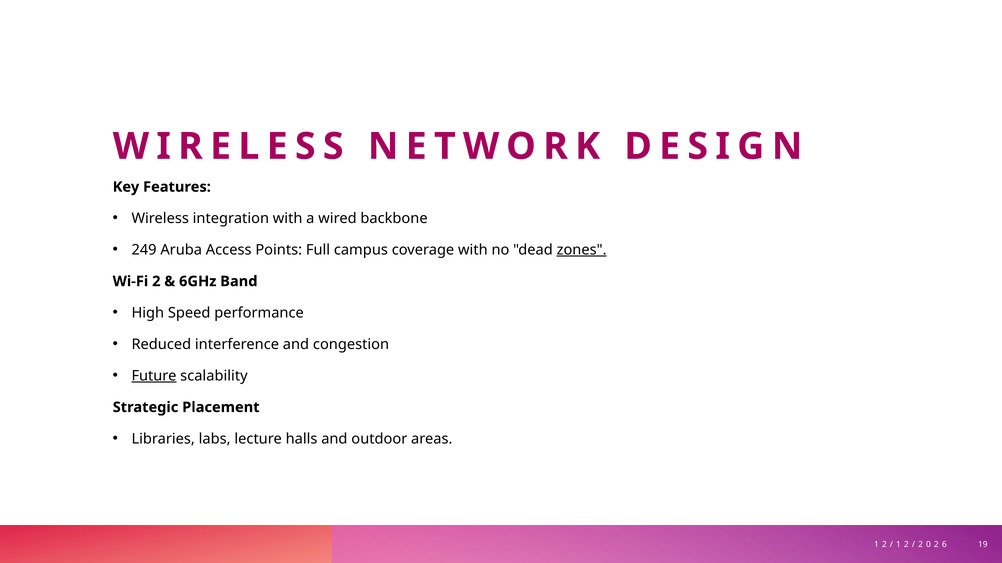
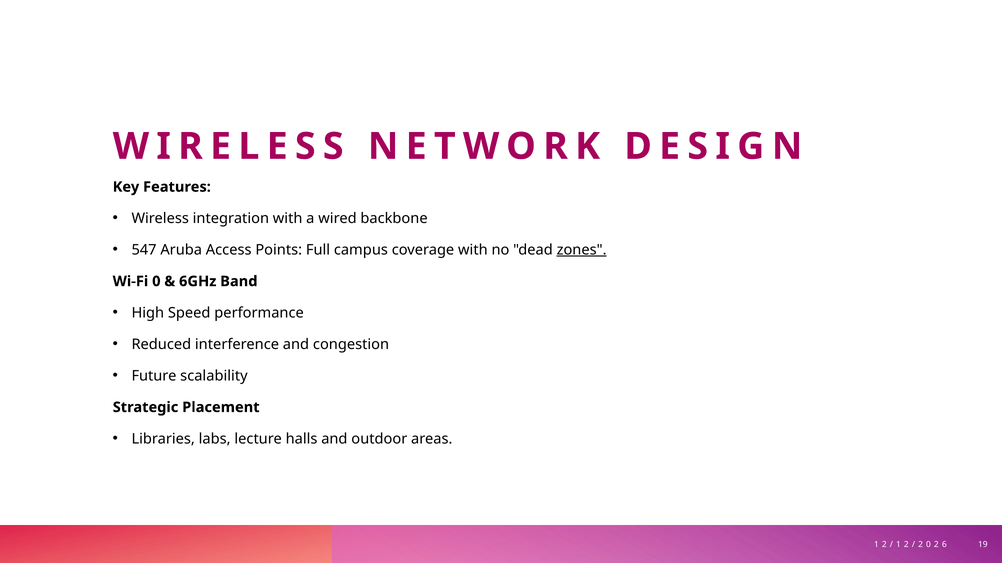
249: 249 -> 547
Wi-Fi 2: 2 -> 0
Future underline: present -> none
